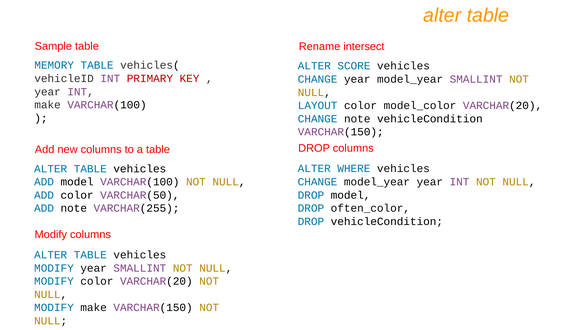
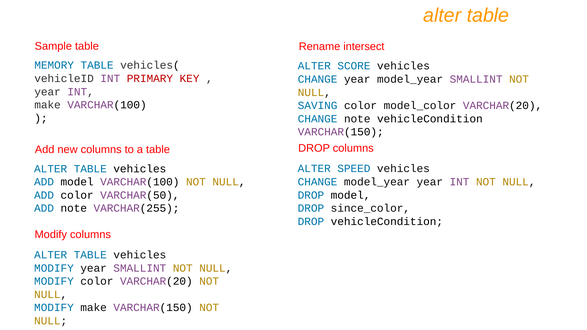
LAYOUT: LAYOUT -> SAVING
WHERE: WHERE -> SPEED
often_color: often_color -> since_color
